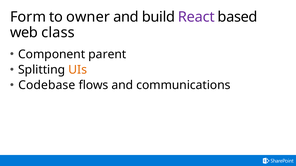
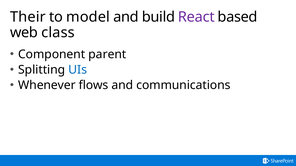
Form: Form -> Their
owner: owner -> model
UIs colour: orange -> blue
Codebase: Codebase -> Whenever
